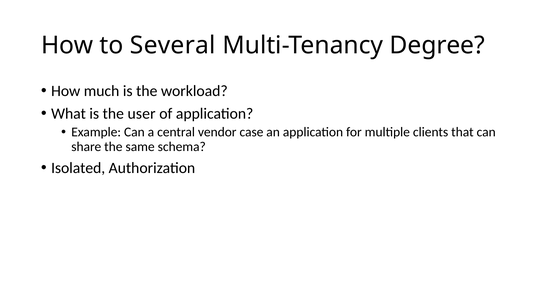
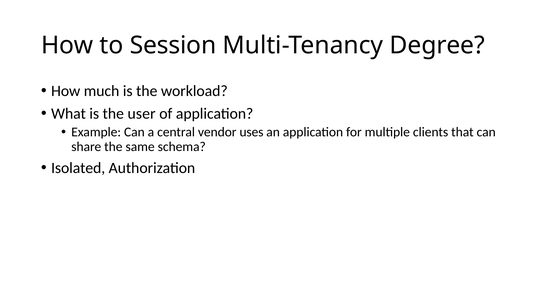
Several: Several -> Session
case: case -> uses
